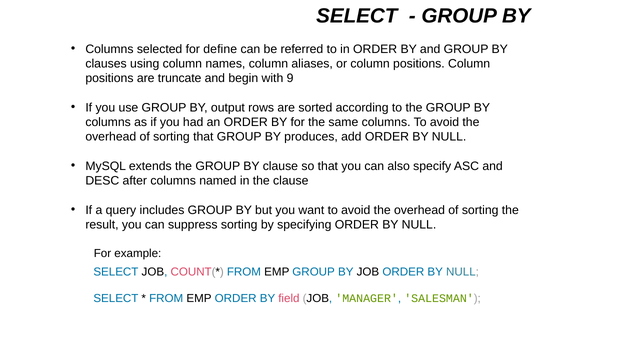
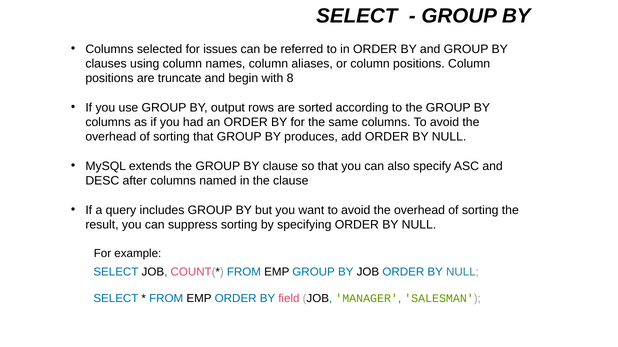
define: define -> issues
9: 9 -> 8
